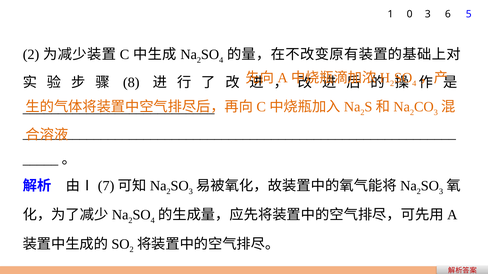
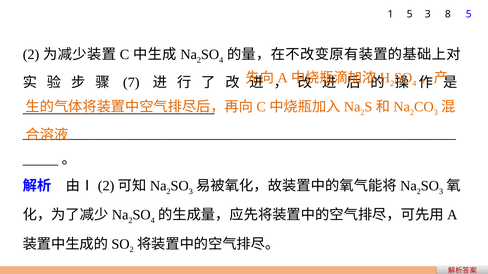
1 0: 0 -> 5
6: 6 -> 8
8: 8 -> 7
7 at (106, 186): 7 -> 2
